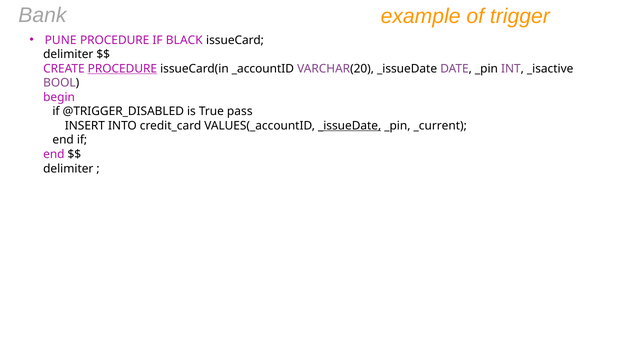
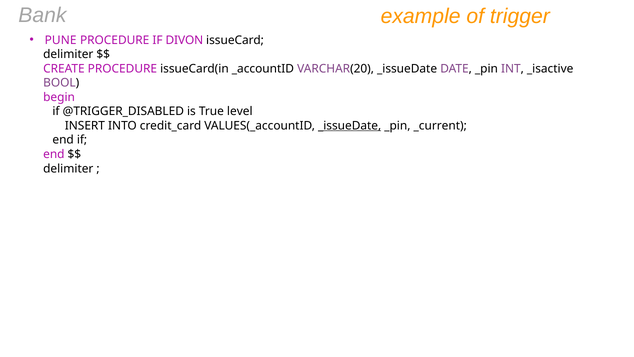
BLACK: BLACK -> DIVON
PROCEDURE at (122, 69) underline: present -> none
pass: pass -> level
